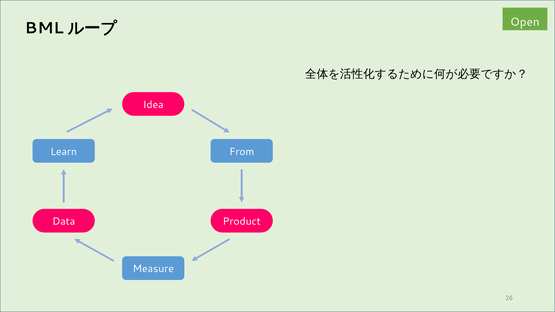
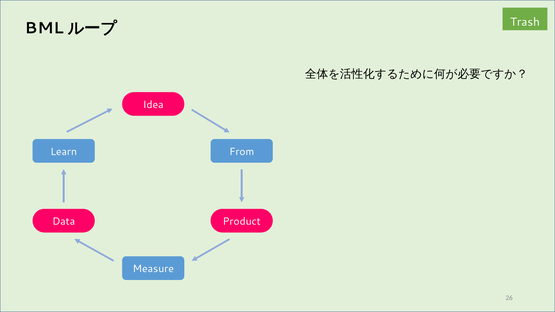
Open: Open -> Trash
